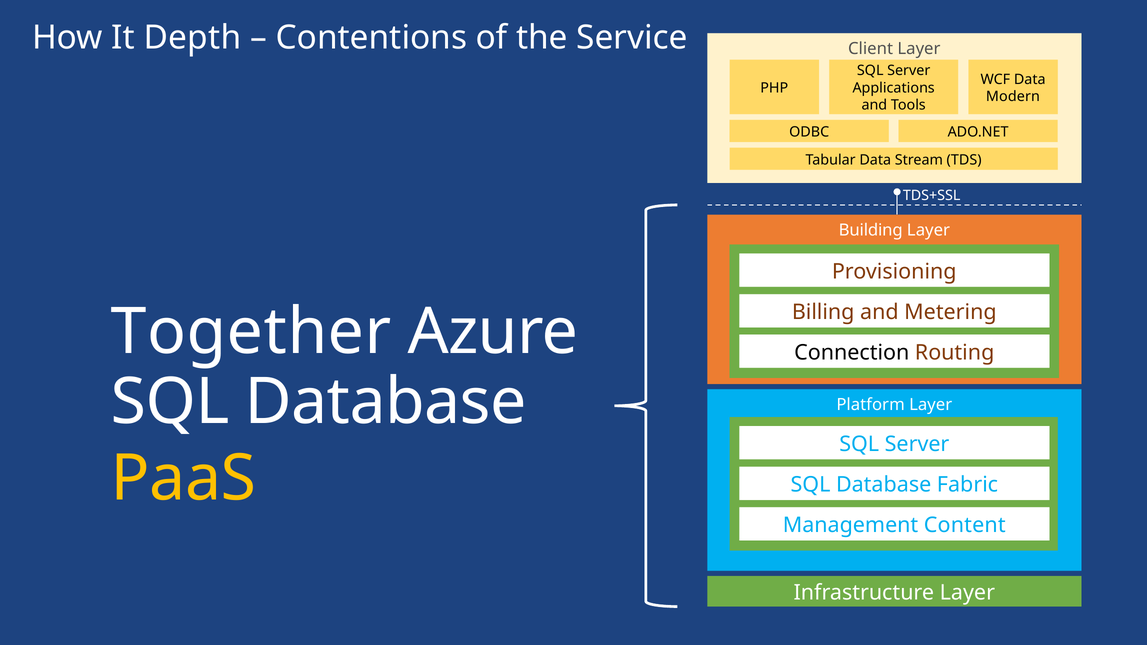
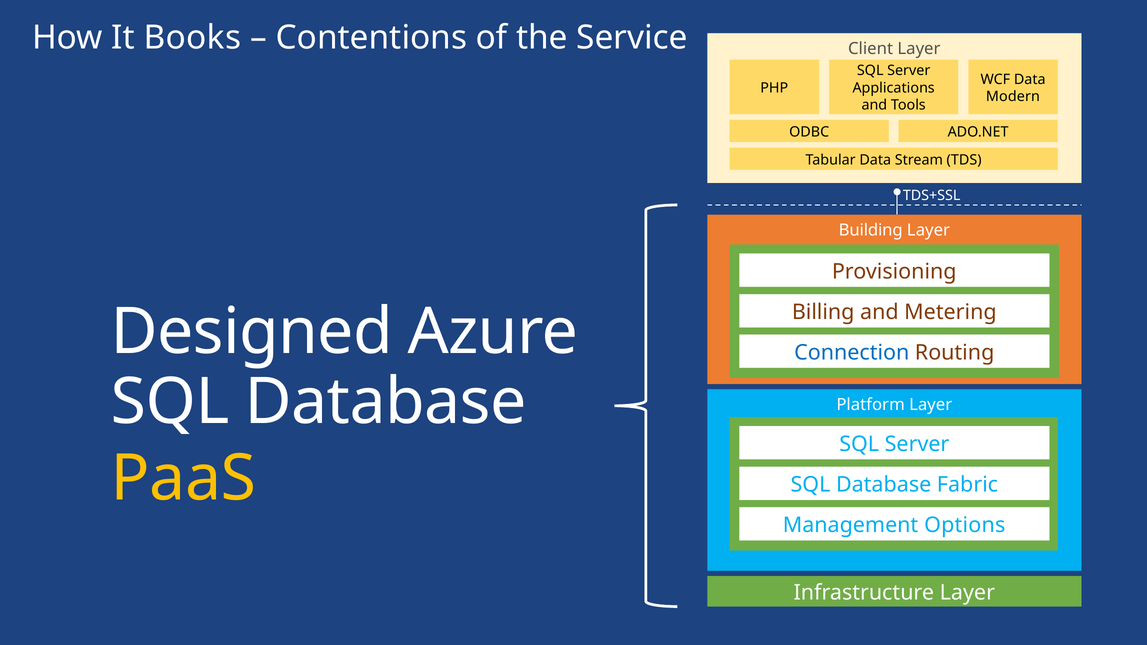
Depth: Depth -> Books
Together: Together -> Designed
Connection colour: black -> blue
Content: Content -> Options
